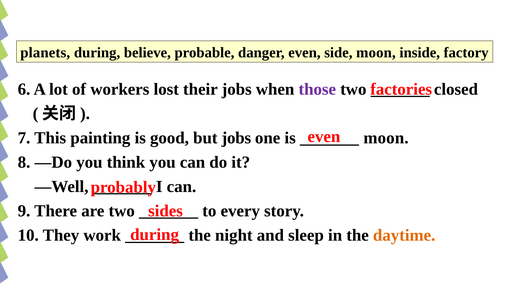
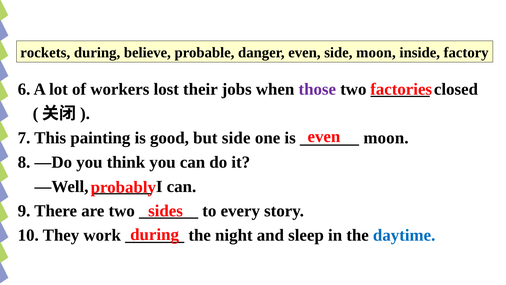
planets: planets -> rockets
but jobs: jobs -> side
daytime colour: orange -> blue
